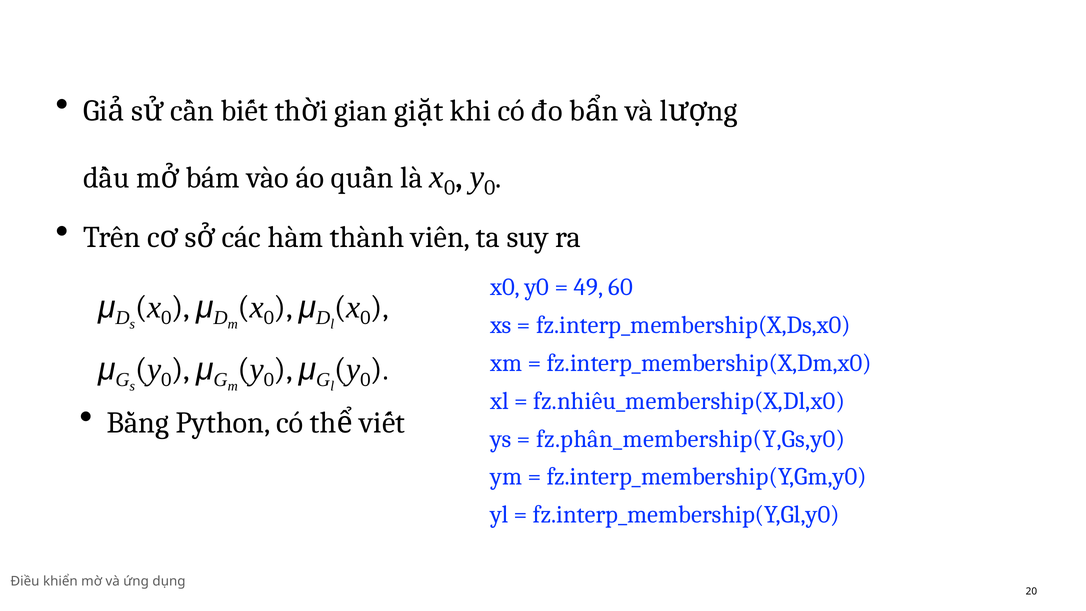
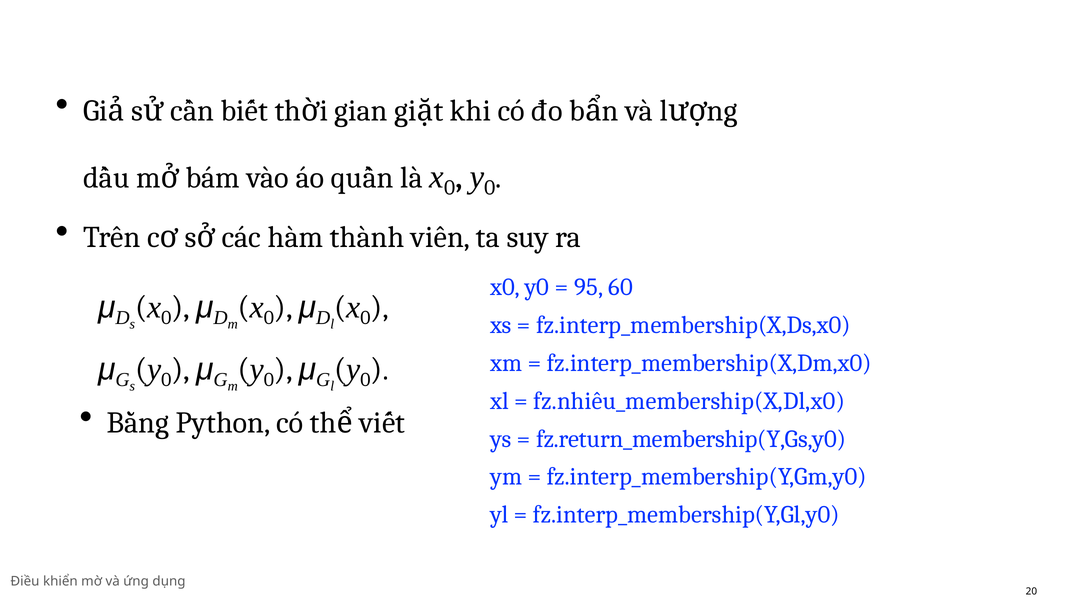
49: 49 -> 95
fz.phần_membership(Y,Gs,y0: fz.phần_membership(Y,Gs,y0 -> fz.return_membership(Y,Gs,y0
